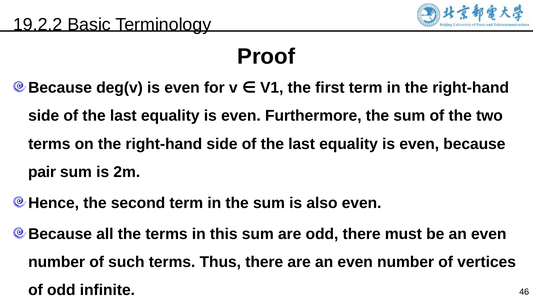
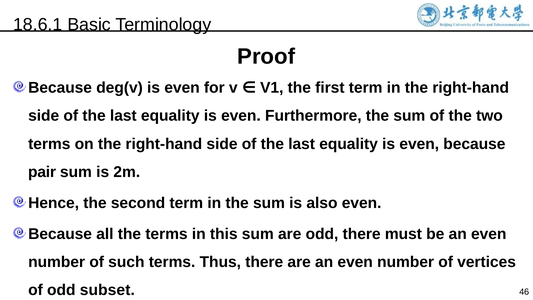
19.2.2: 19.2.2 -> 18.6.1
infinite: infinite -> subset
